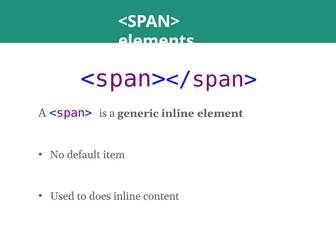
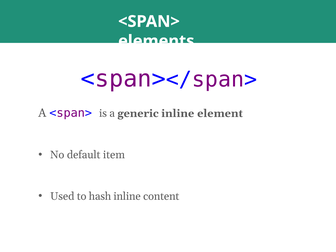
does: does -> hash
